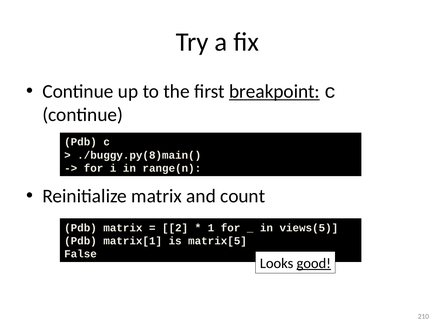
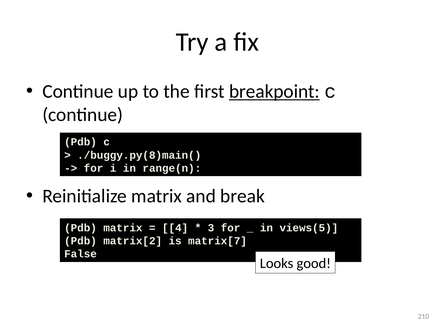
count: count -> break
2: 2 -> 4
1: 1 -> 3
matrix[1: matrix[1 -> matrix[2
matrix[5: matrix[5 -> matrix[7
good underline: present -> none
